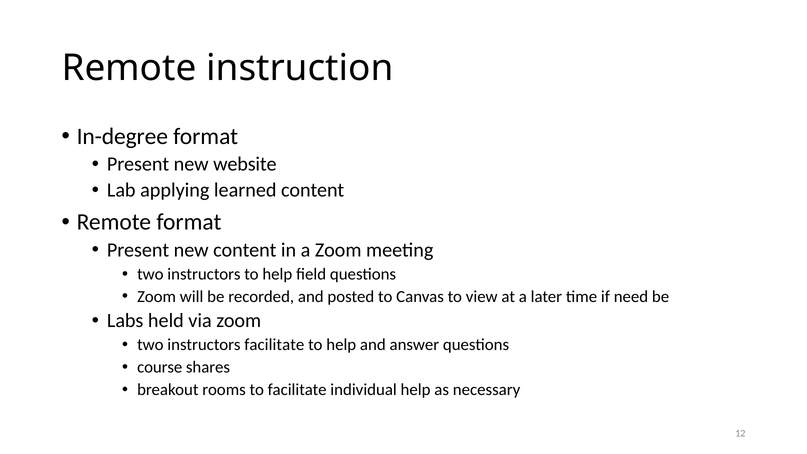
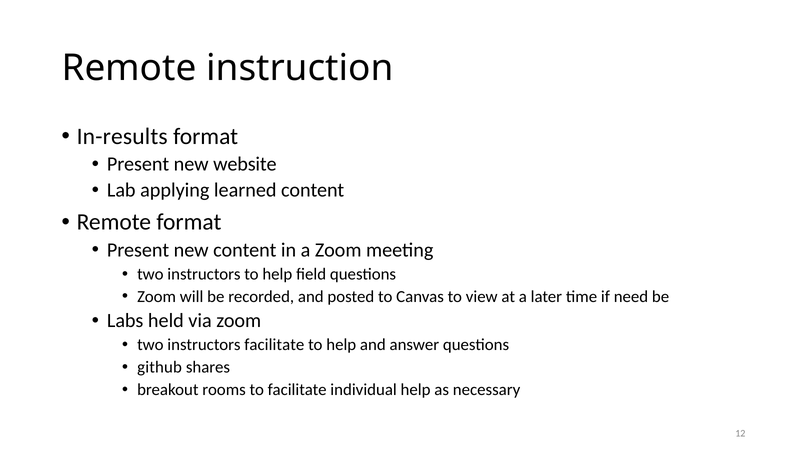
In-degree: In-degree -> In-results
course: course -> github
